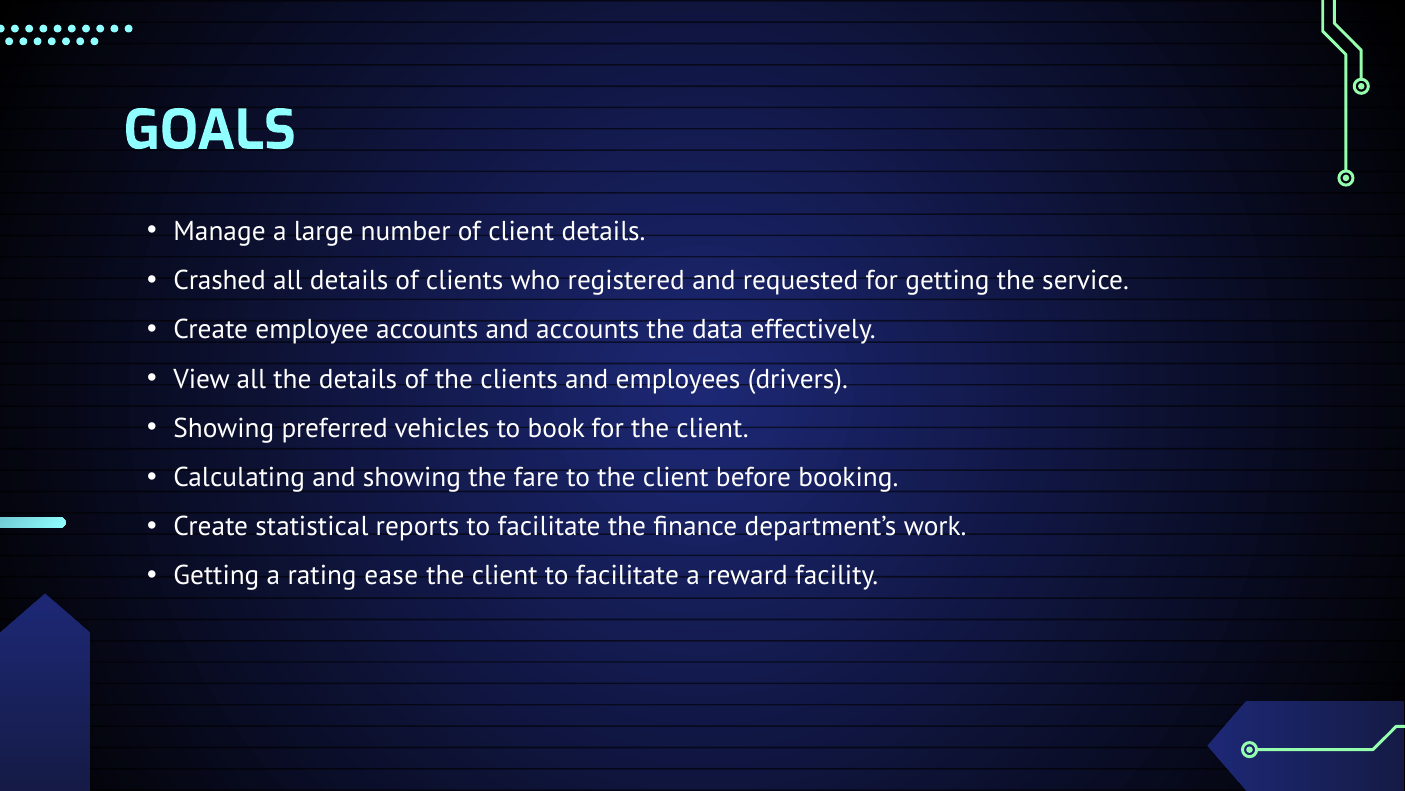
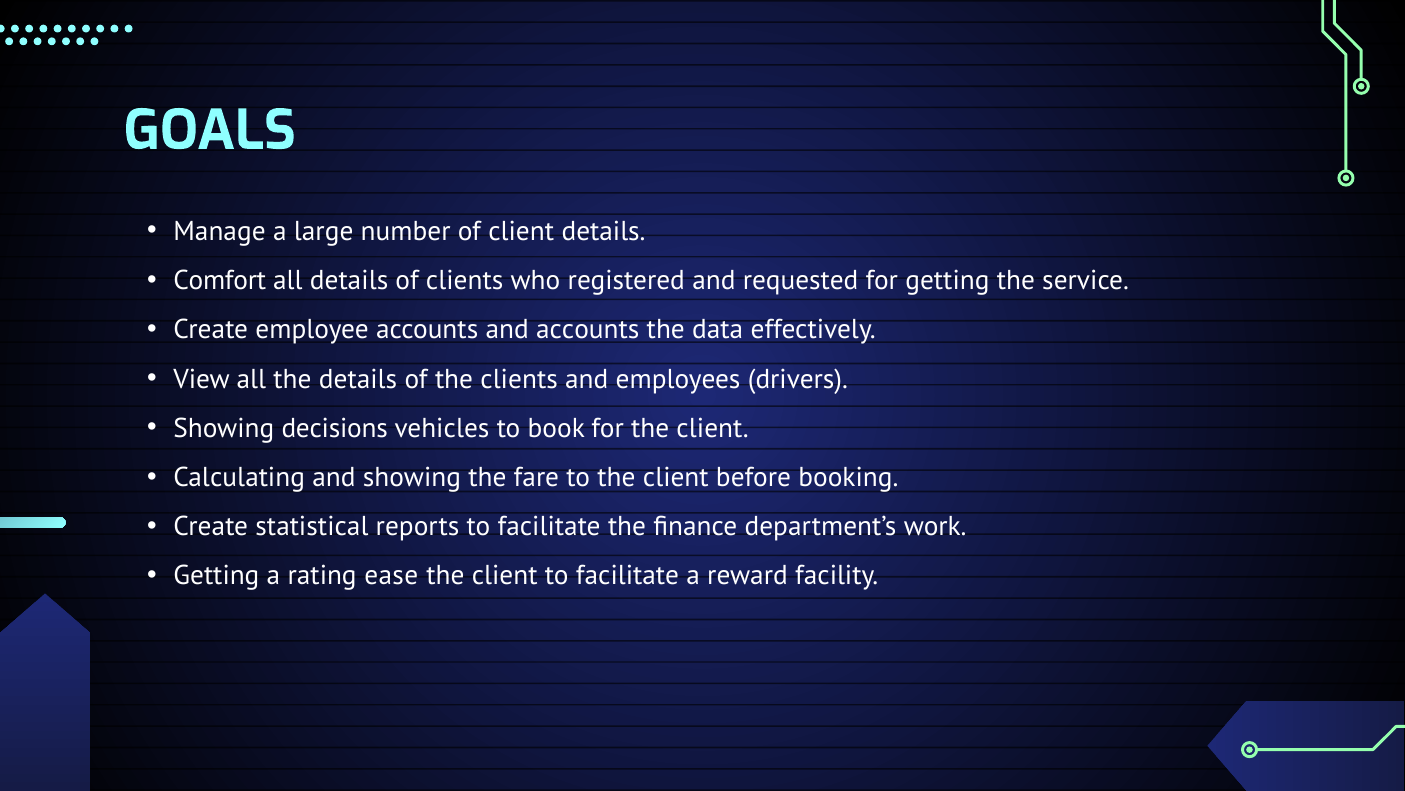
Crashed: Crashed -> Comfort
preferred: preferred -> decisions
